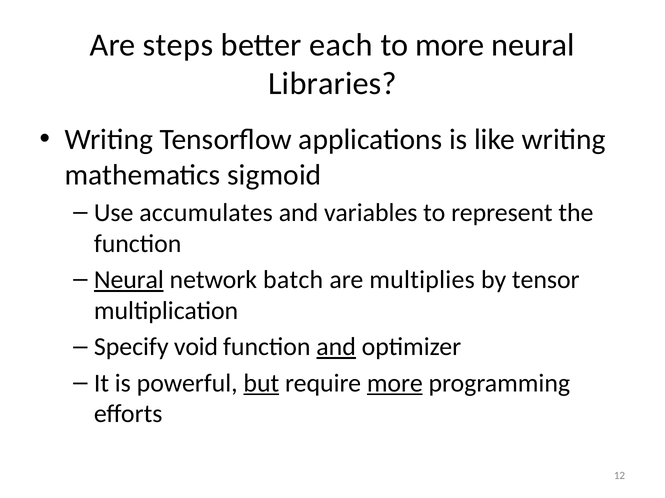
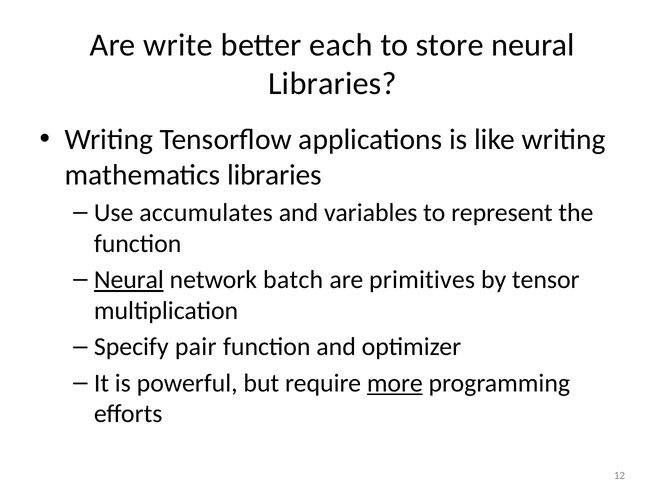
steps: steps -> write
to more: more -> store
mathematics sigmoid: sigmoid -> libraries
multiplies: multiplies -> primitives
void: void -> pair
and at (336, 347) underline: present -> none
but underline: present -> none
